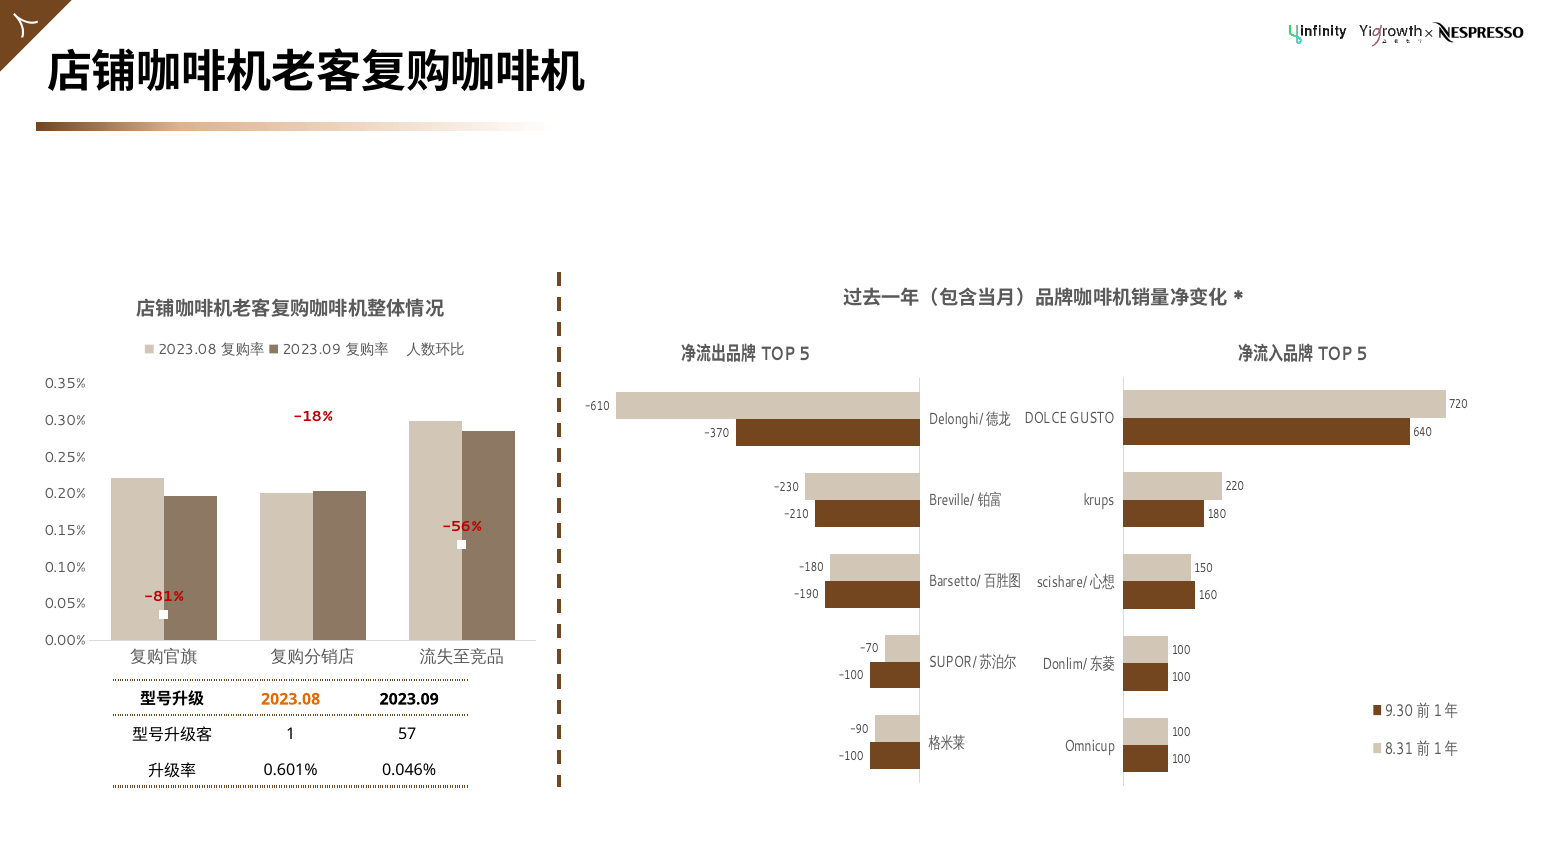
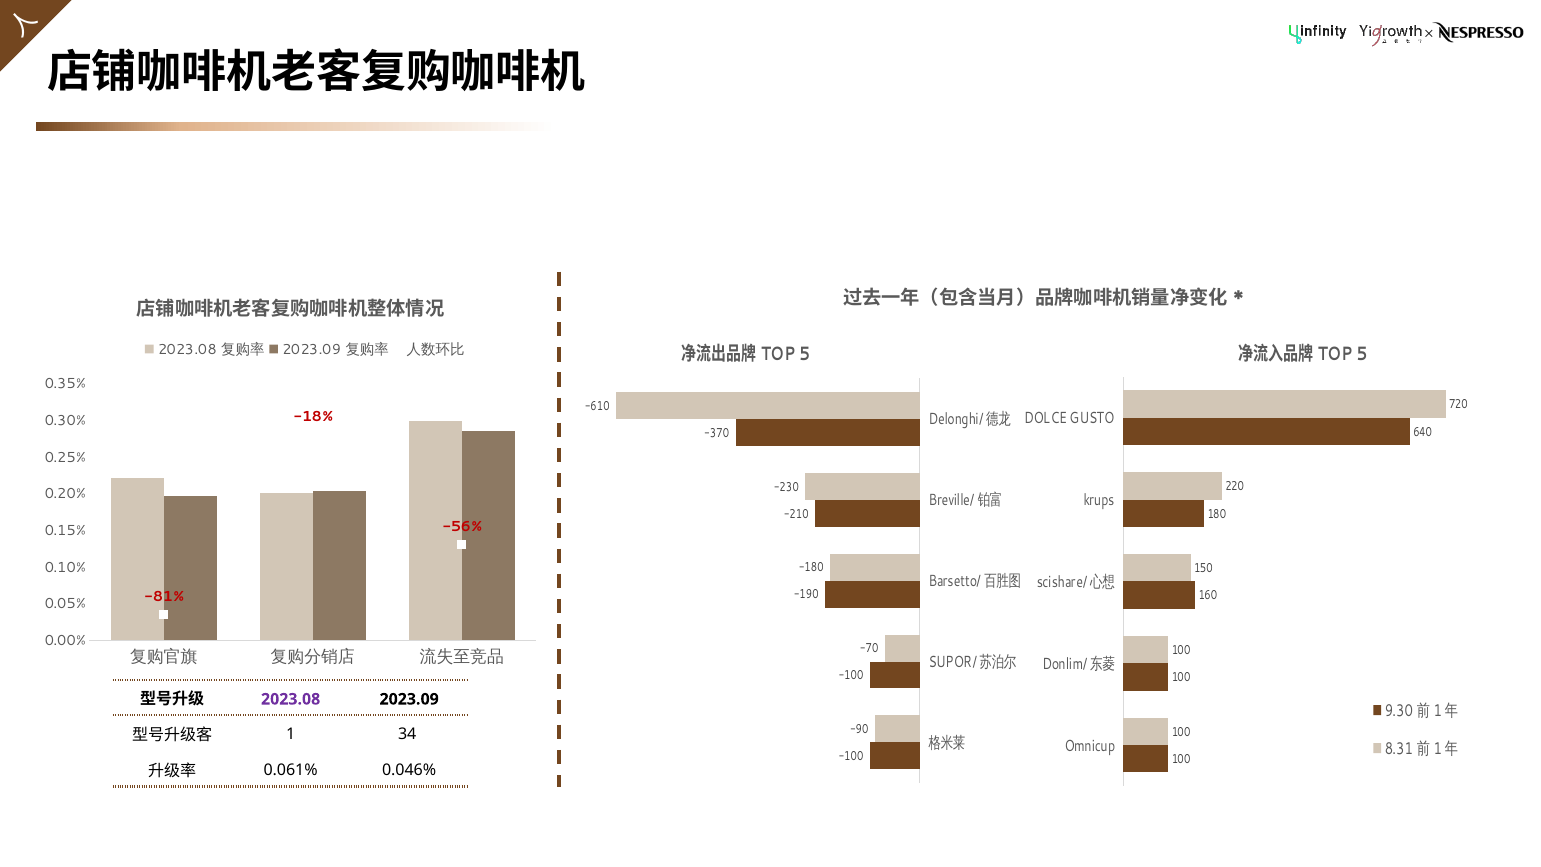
2023.08 at (291, 699) colour: orange -> purple
57: 57 -> 34
0.601%: 0.601% -> 0.061%
